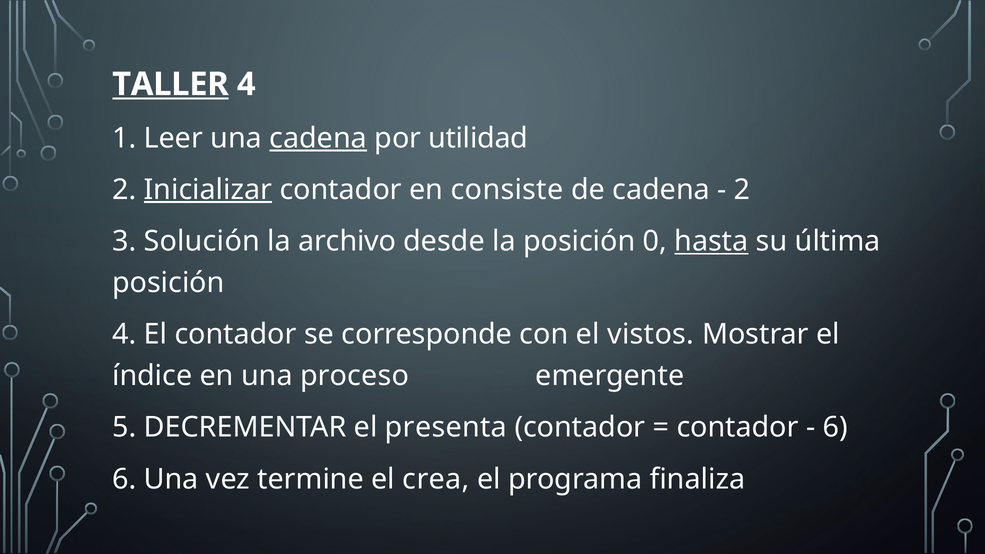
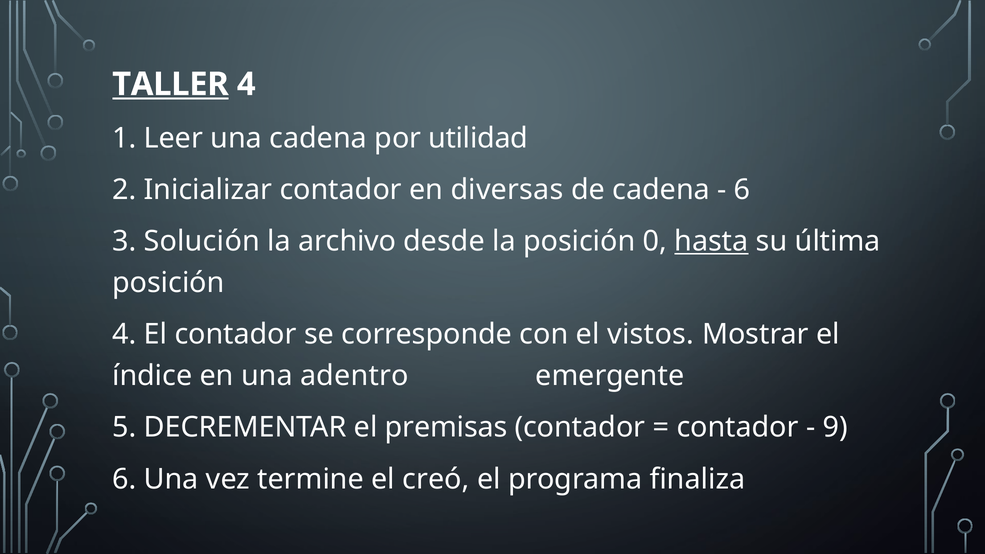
cadena at (318, 138) underline: present -> none
Inicializar underline: present -> none
consiste: consiste -> diversas
2 at (742, 190): 2 -> 6
proceso: proceso -> adentro
presenta: presenta -> premisas
6 at (835, 427): 6 -> 9
crea: crea -> creó
